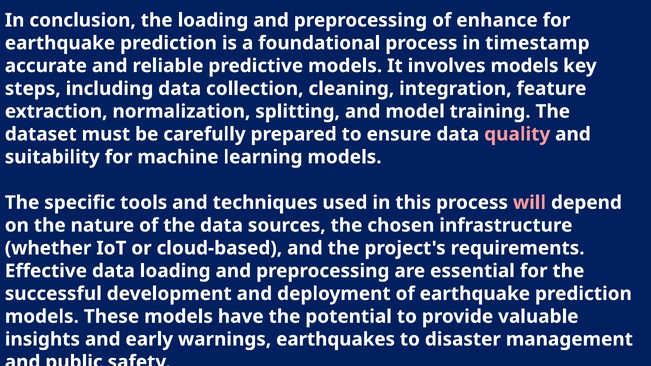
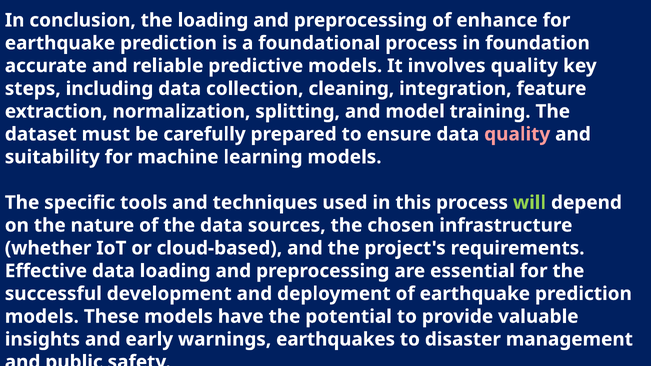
timestamp: timestamp -> foundation
involves models: models -> quality
will colour: pink -> light green
